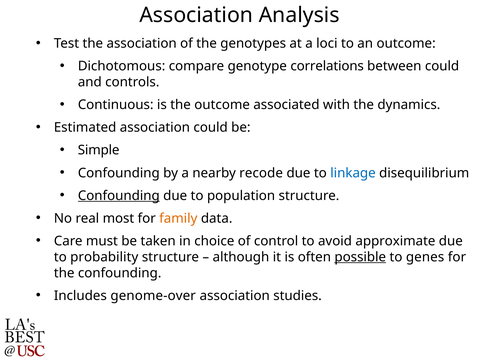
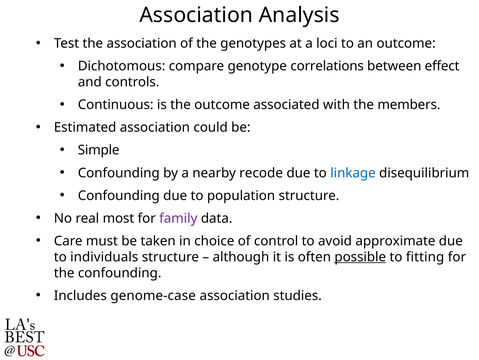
between could: could -> effect
dynamics: dynamics -> members
Confounding at (119, 195) underline: present -> none
family colour: orange -> purple
probability: probability -> individuals
genes: genes -> fitting
genome-over: genome-over -> genome-case
